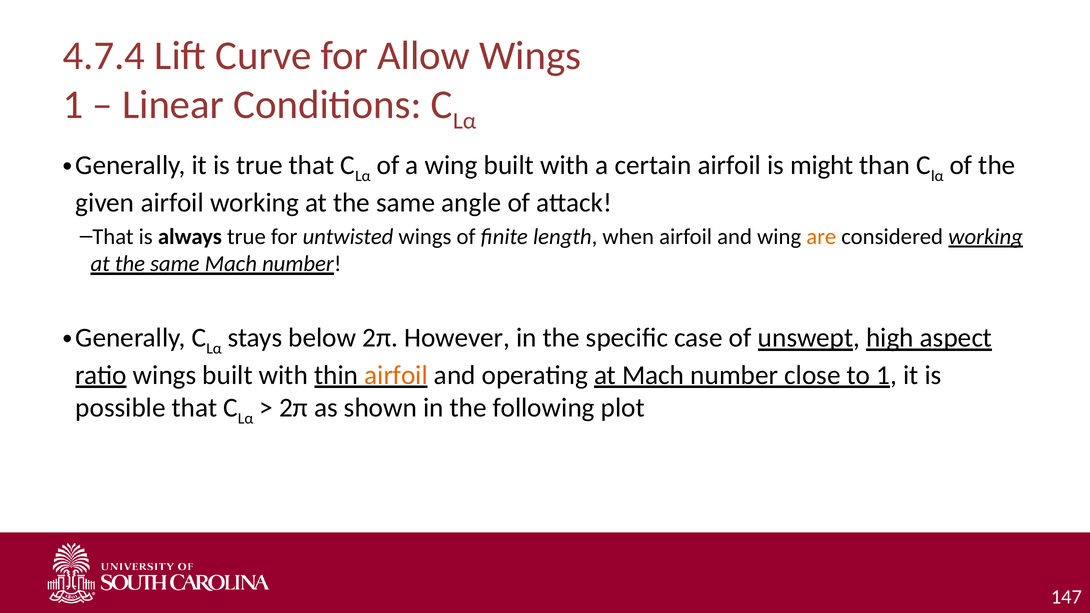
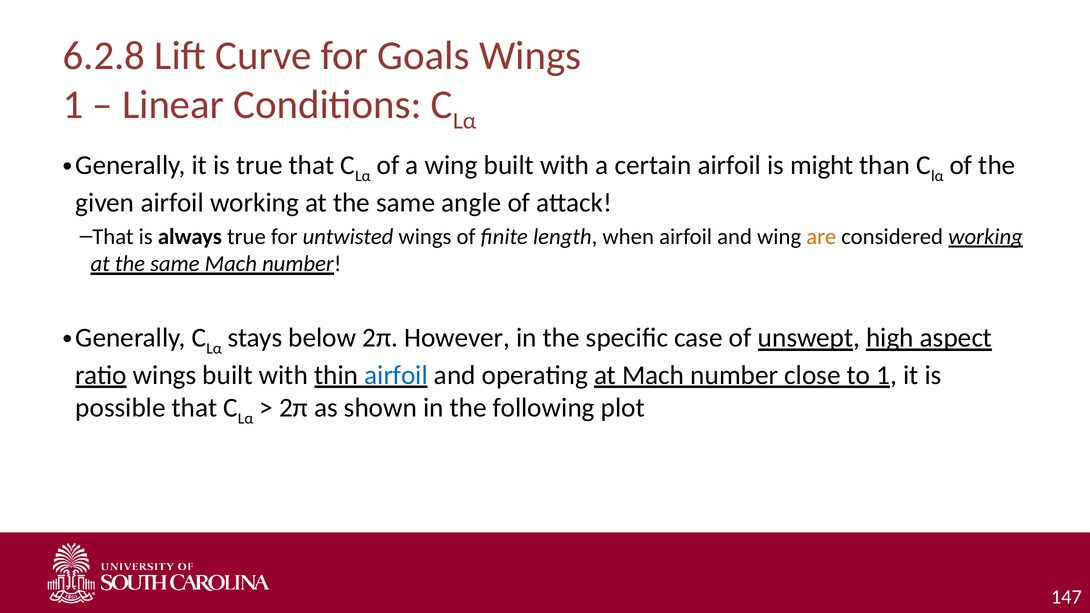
4.7.4: 4.7.4 -> 6.2.8
Allow: Allow -> Goals
airfoil at (396, 375) colour: orange -> blue
